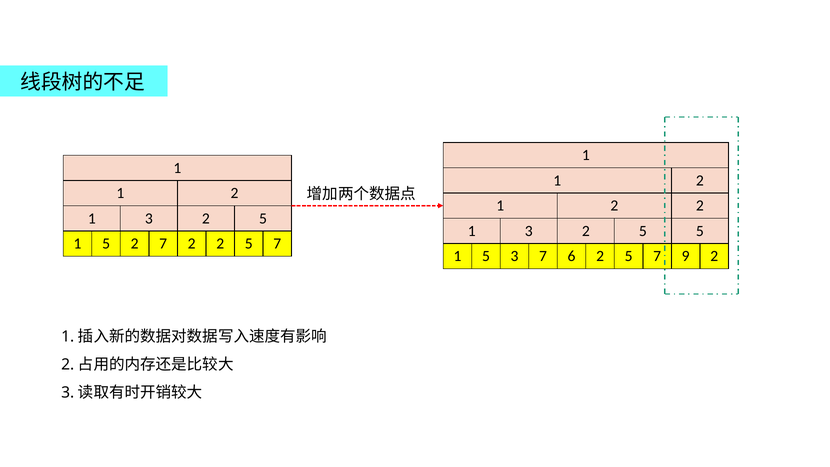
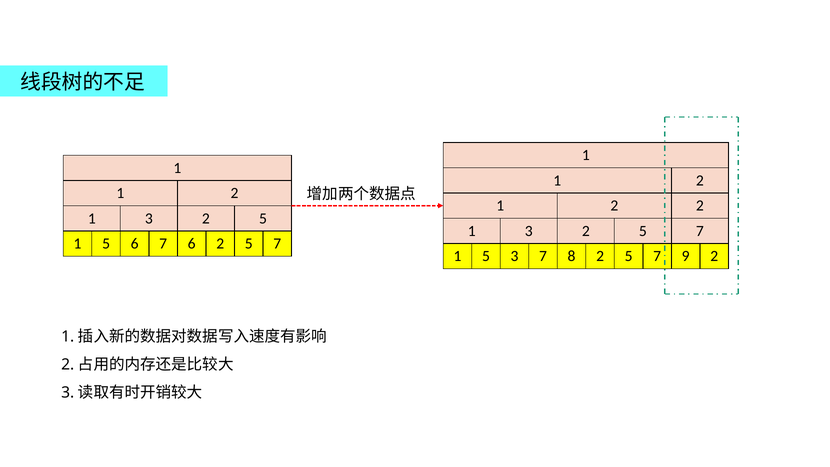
3 2 5 5: 5 -> 7
5 2: 2 -> 6
7 2: 2 -> 6
6: 6 -> 8
